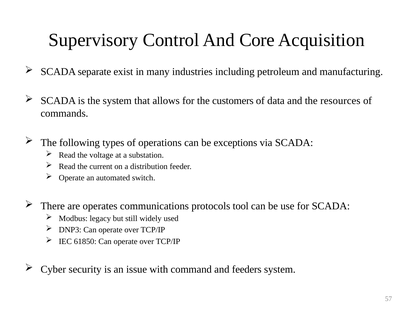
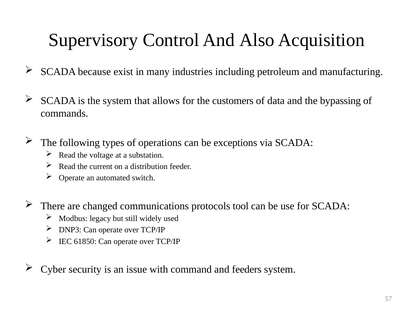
Core: Core -> Also
separate: separate -> because
resources: resources -> bypassing
operates: operates -> changed
